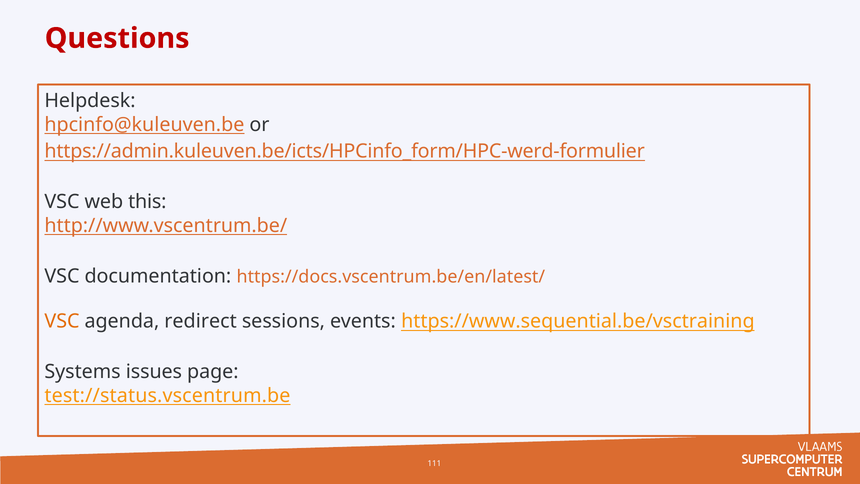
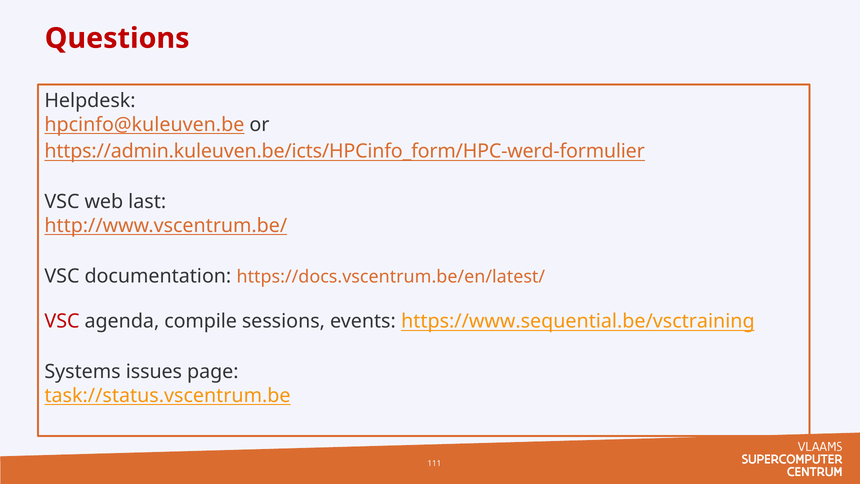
this: this -> last
VSC at (62, 321) colour: orange -> red
redirect: redirect -> compile
test://status.vscentrum.be: test://status.vscentrum.be -> task://status.vscentrum.be
